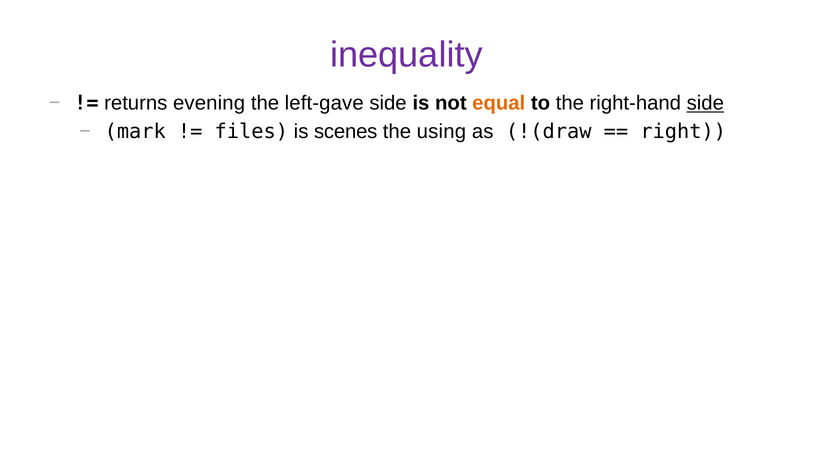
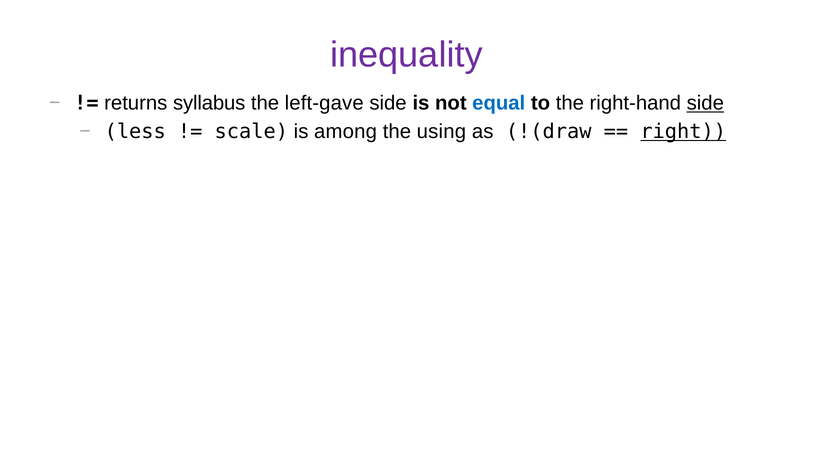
evening: evening -> syllabus
equal colour: orange -> blue
mark: mark -> less
files: files -> scale
scenes: scenes -> among
right underline: none -> present
